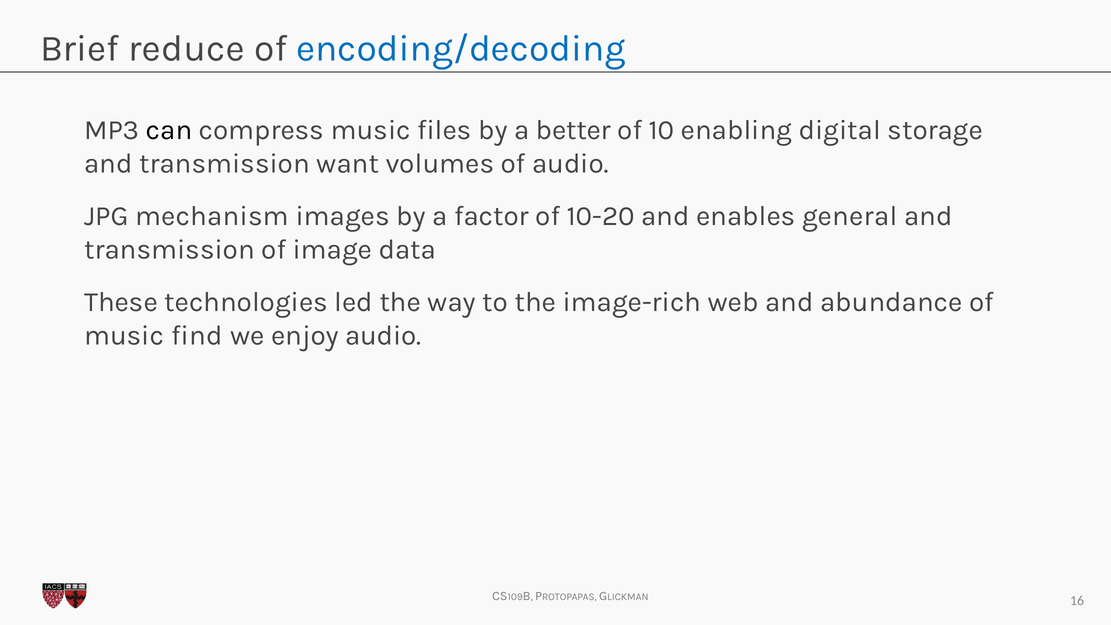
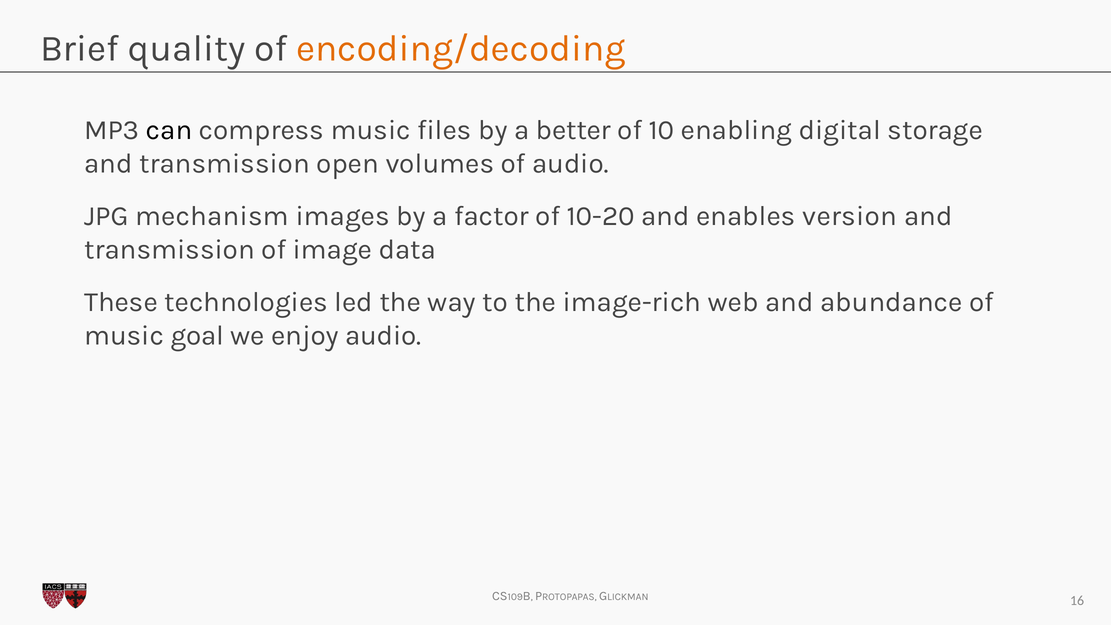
reduce: reduce -> quality
encoding/decoding colour: blue -> orange
want: want -> open
general: general -> version
find: find -> goal
